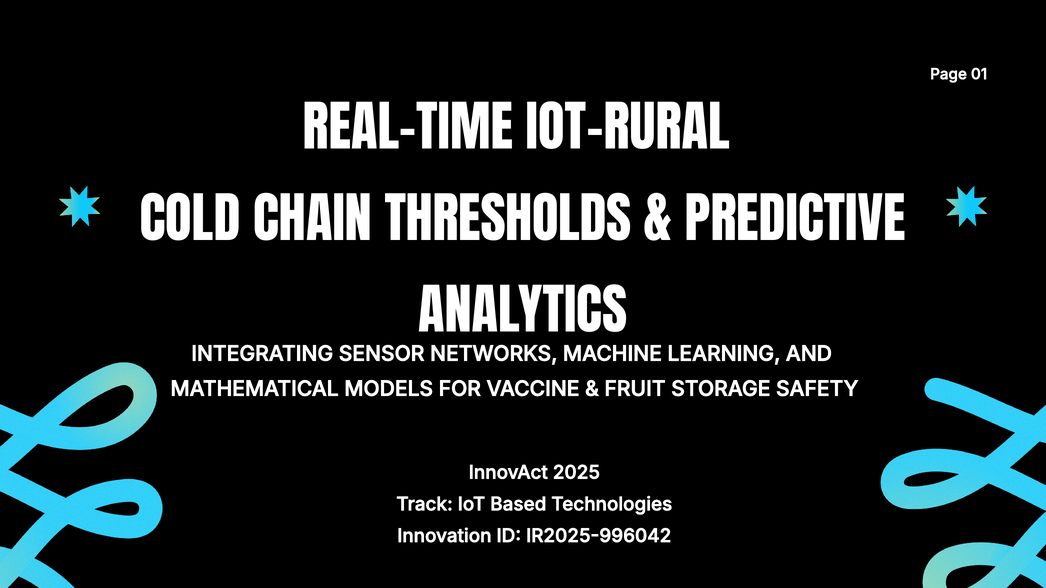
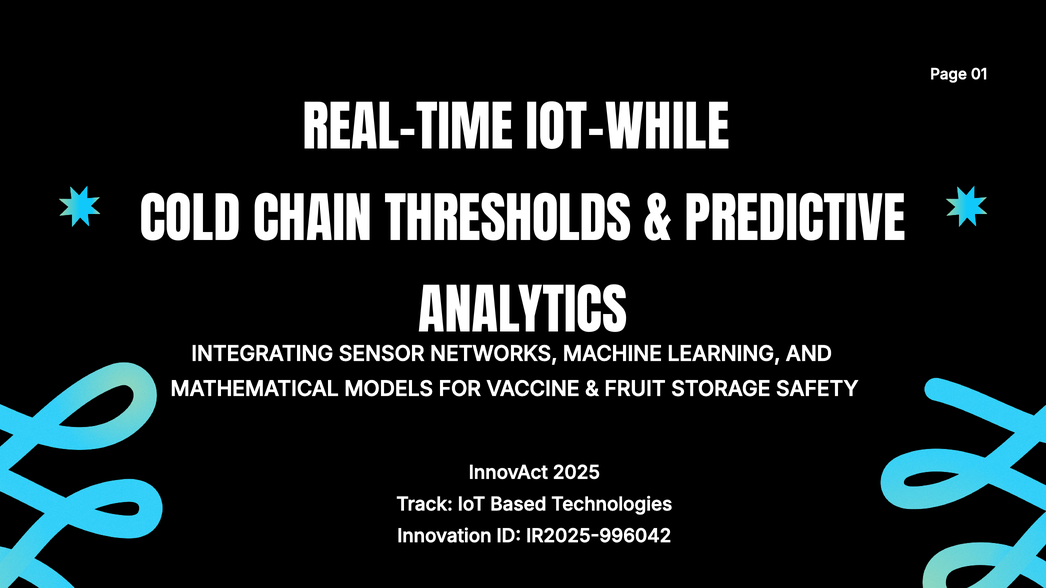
IOT-RURAL: IOT-RURAL -> IOT-WHILE
